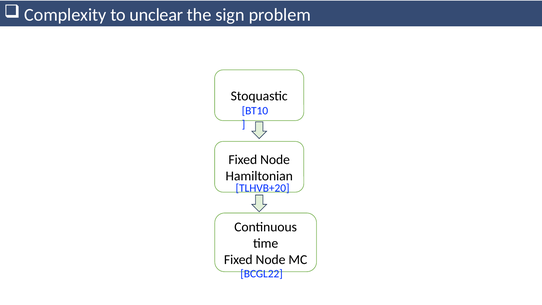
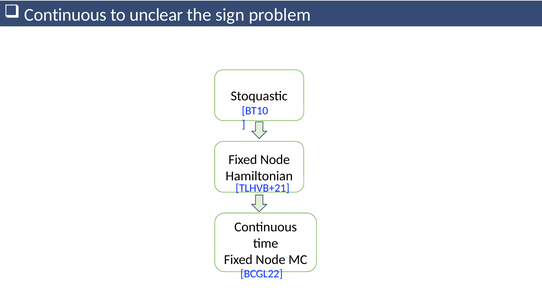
Complexity at (65, 15): Complexity -> Continuous
TLHVB+20: TLHVB+20 -> TLHVB+21
